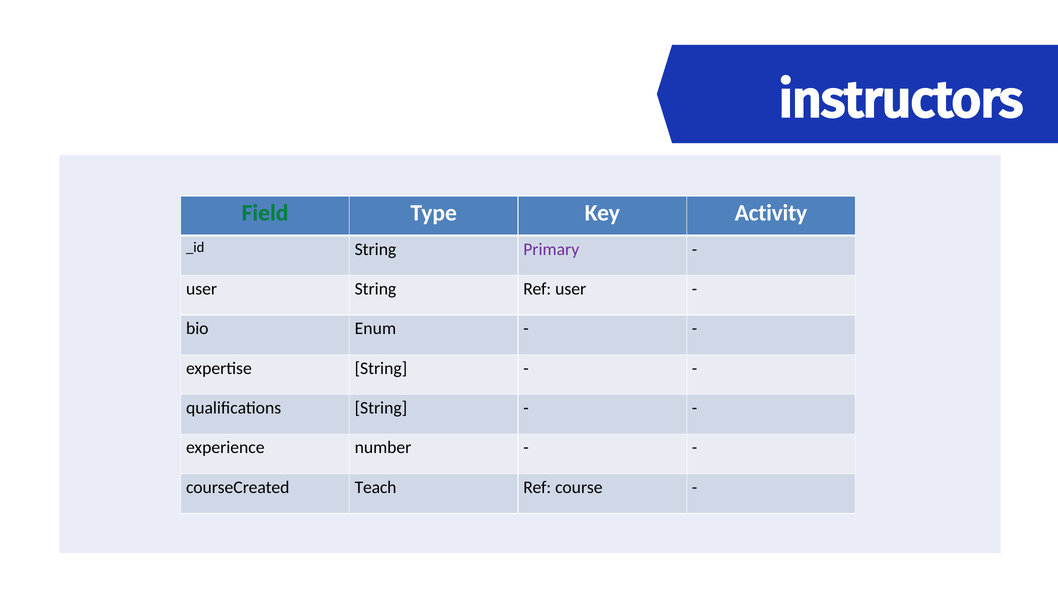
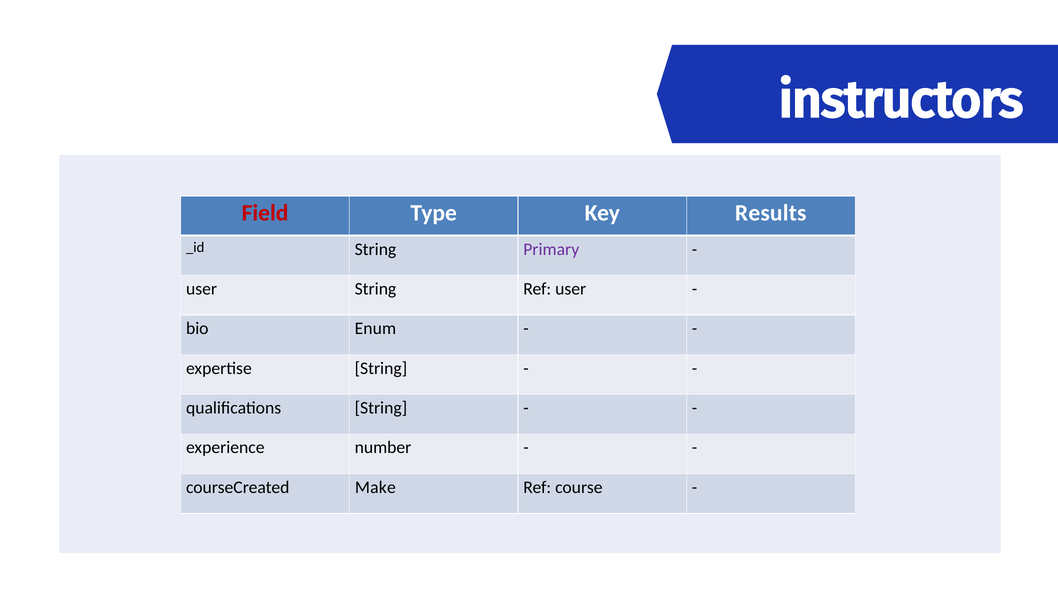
Field colour: green -> red
Activity: Activity -> Results
Teach: Teach -> Make
